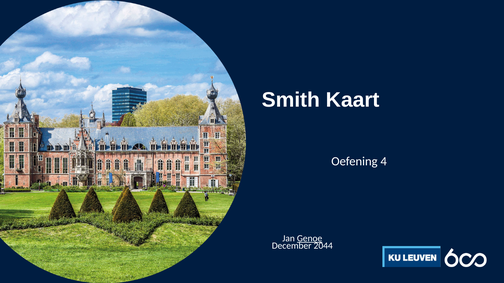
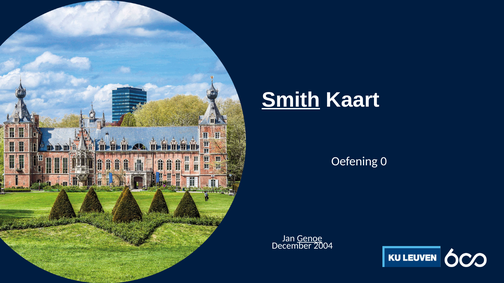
Smith underline: none -> present
4: 4 -> 0
2044: 2044 -> 2004
